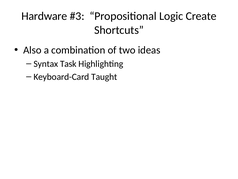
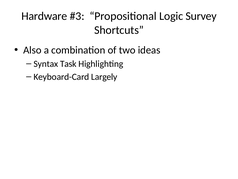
Create: Create -> Survey
Taught: Taught -> Largely
